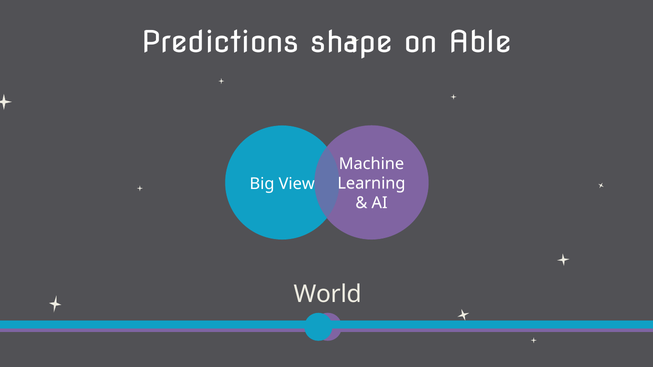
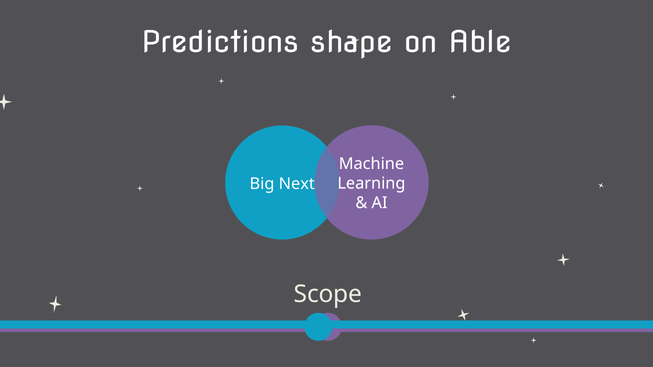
View: View -> Next
World: World -> Scope
